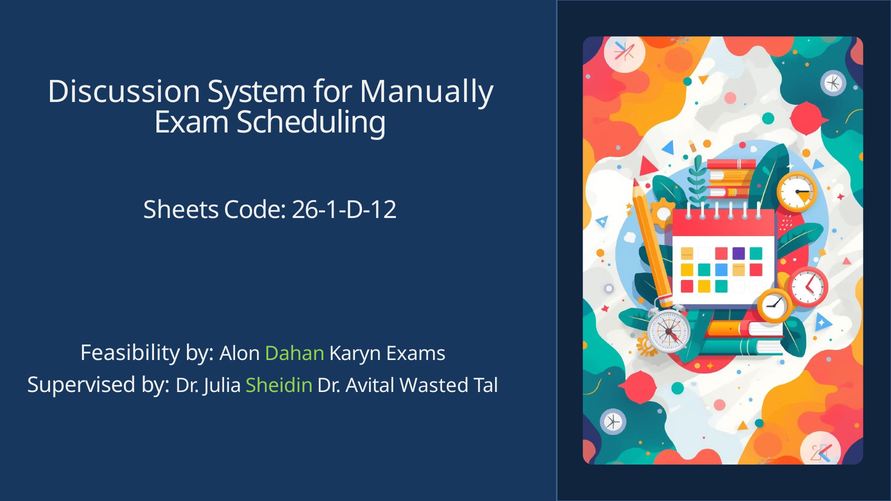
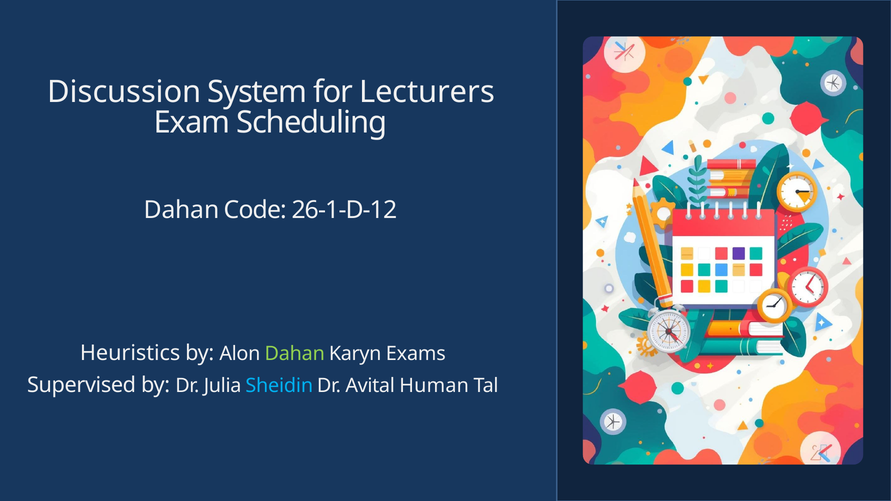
Manually: Manually -> Lecturers
Sheets at (182, 210): Sheets -> Dahan
Feasibility: Feasibility -> Heuristics
Sheidin colour: light green -> light blue
Wasted: Wasted -> Human
